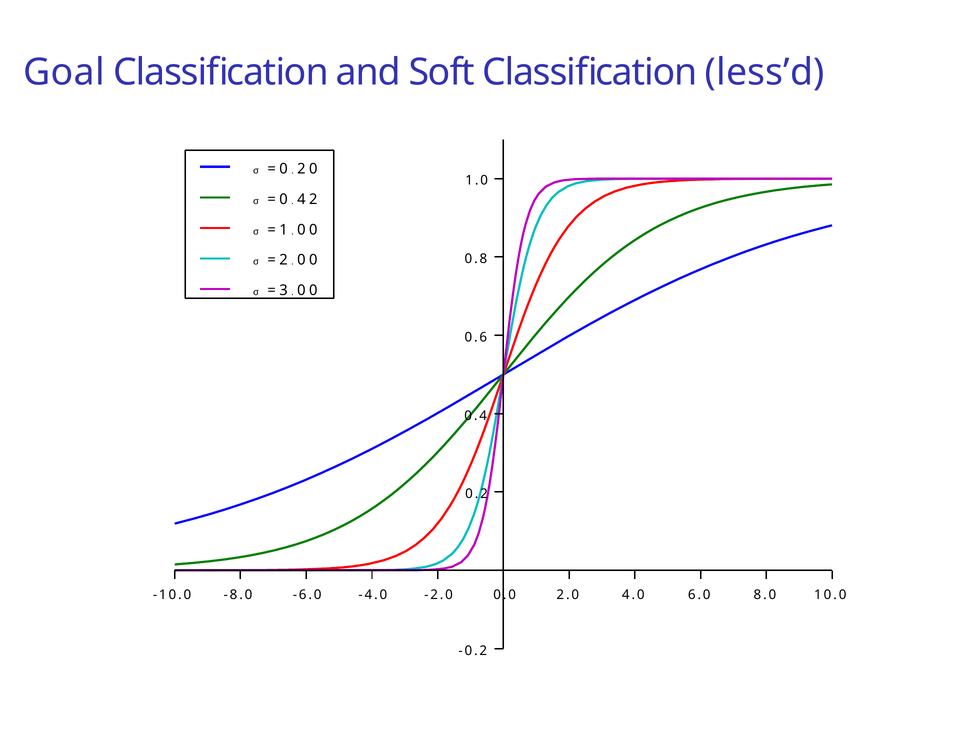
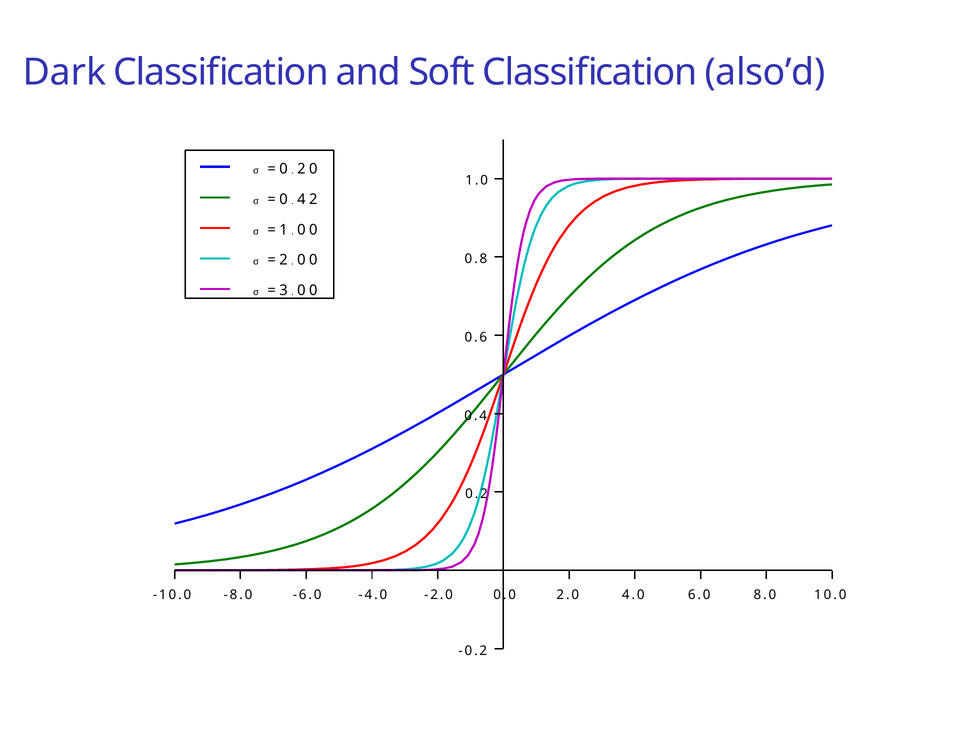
Goal: Goal -> Dark
less’d: less’d -> also’d
